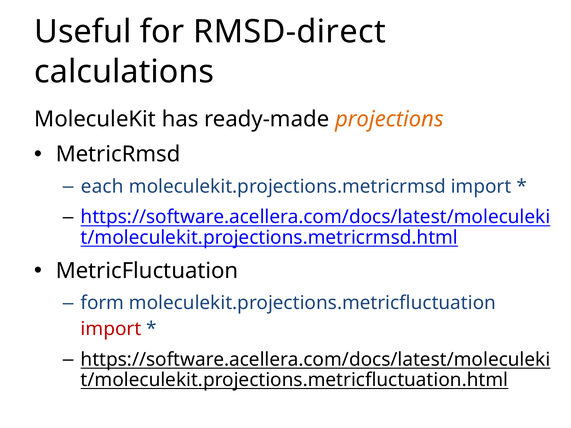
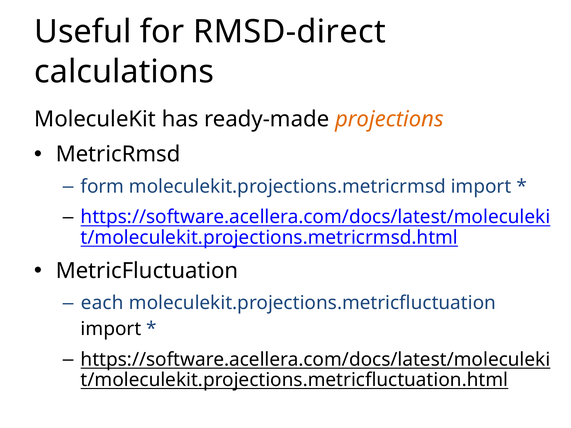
each: each -> form
form: form -> each
import at (111, 329) colour: red -> black
